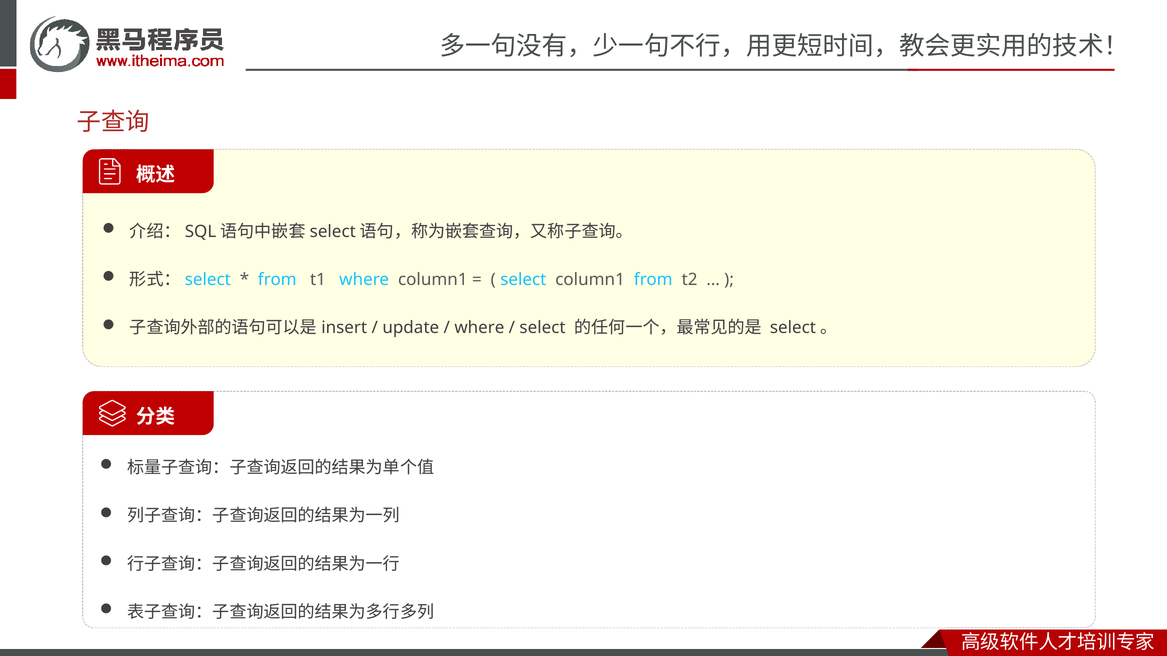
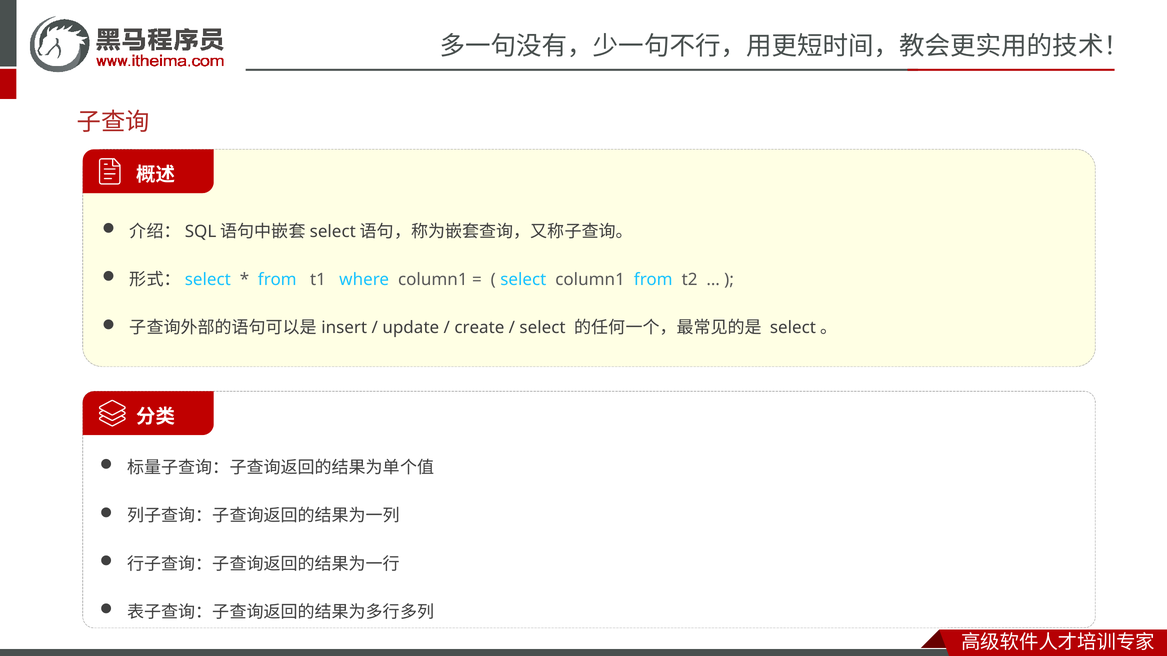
where at (479, 328): where -> create
